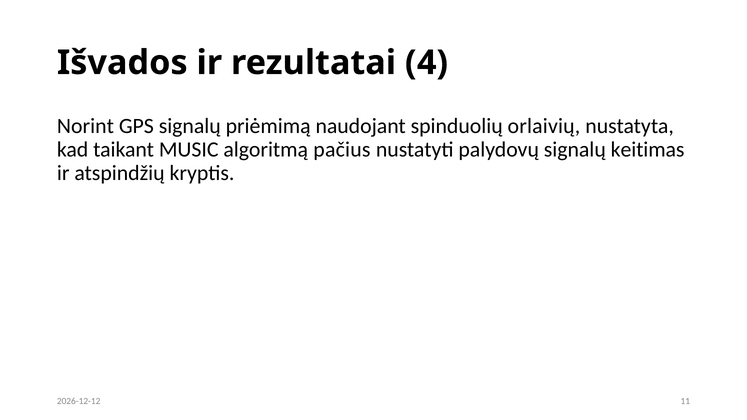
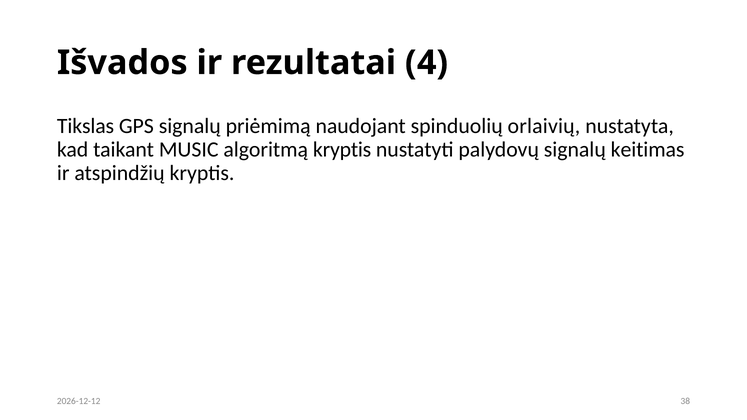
Norint: Norint -> Tikslas
algoritmą pačius: pačius -> kryptis
11: 11 -> 38
